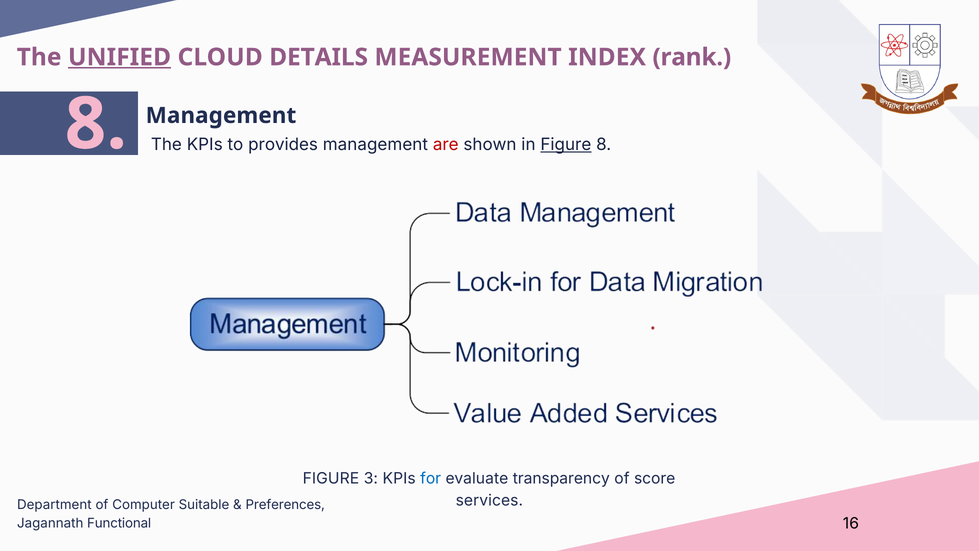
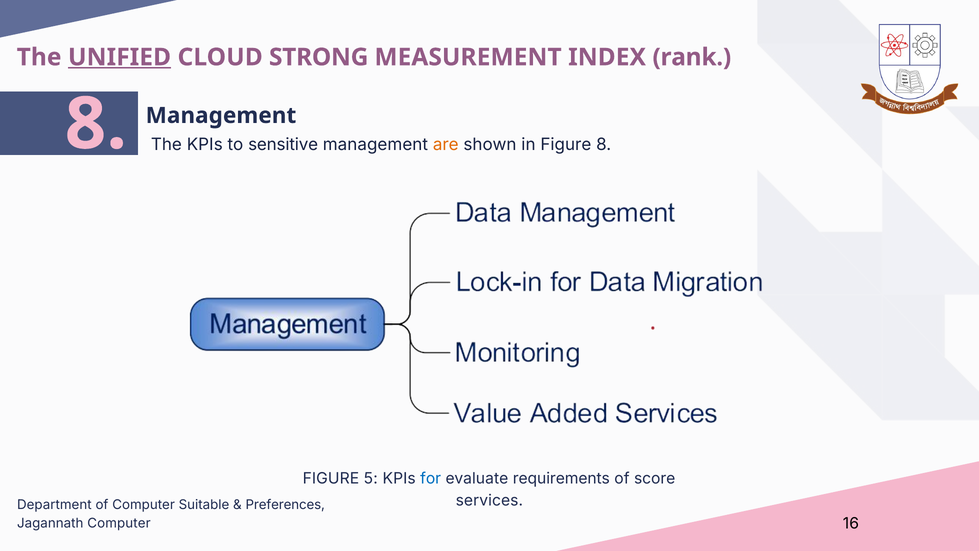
DETAILS: DETAILS -> STRONG
provides: provides -> sensitive
are colour: red -> orange
Figure at (566, 144) underline: present -> none
3: 3 -> 5
transparency: transparency -> requirements
Jagannath Functional: Functional -> Computer
